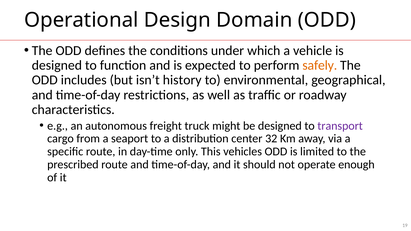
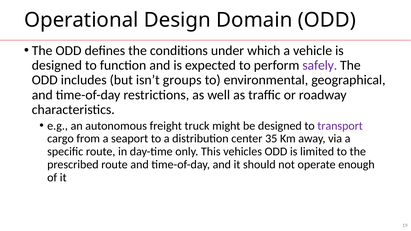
safely colour: orange -> purple
history: history -> groups
32: 32 -> 35
